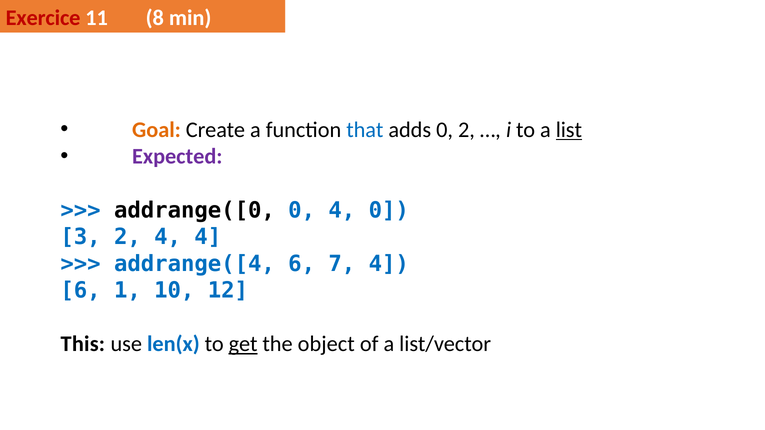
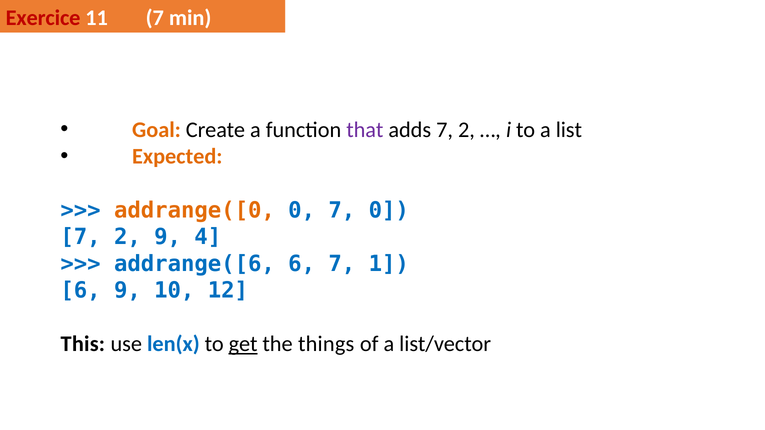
11 8: 8 -> 7
that colour: blue -> purple
adds 0: 0 -> 7
list underline: present -> none
Expected colour: purple -> orange
addrange([0 colour: black -> orange
4 at (342, 210): 4 -> 7
3 at (81, 237): 3 -> 7
2 4: 4 -> 9
addrange([4: addrange([4 -> addrange([6
7 4: 4 -> 1
6 1: 1 -> 9
object: object -> things
